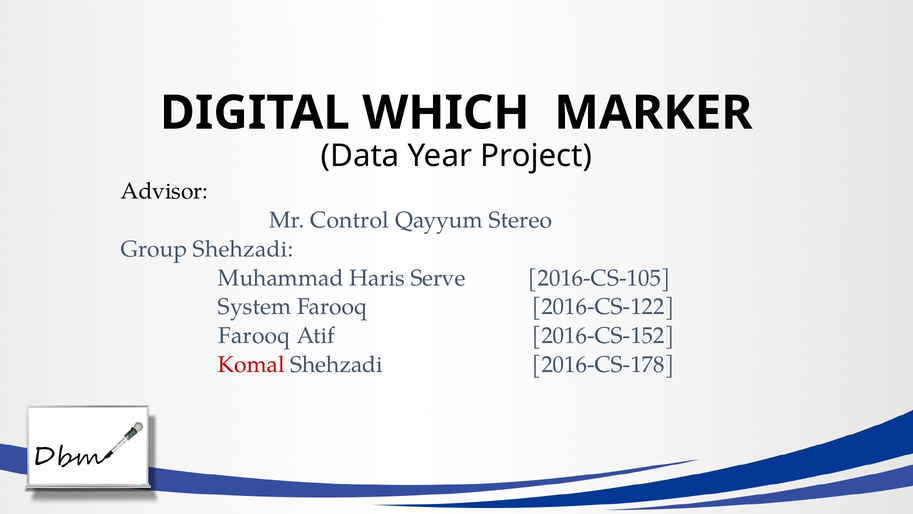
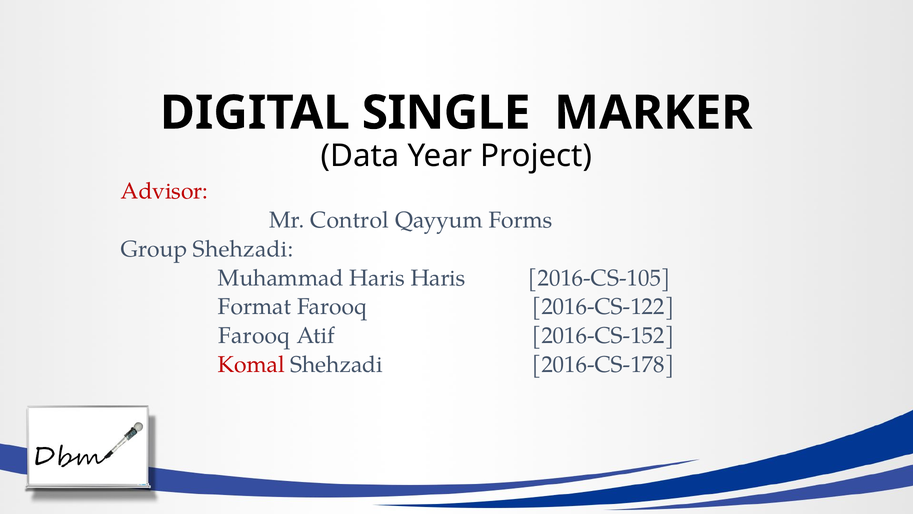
WHICH: WHICH -> SINGLE
Advisor colour: black -> red
Stereo: Stereo -> Forms
Haris Serve: Serve -> Haris
System: System -> Format
